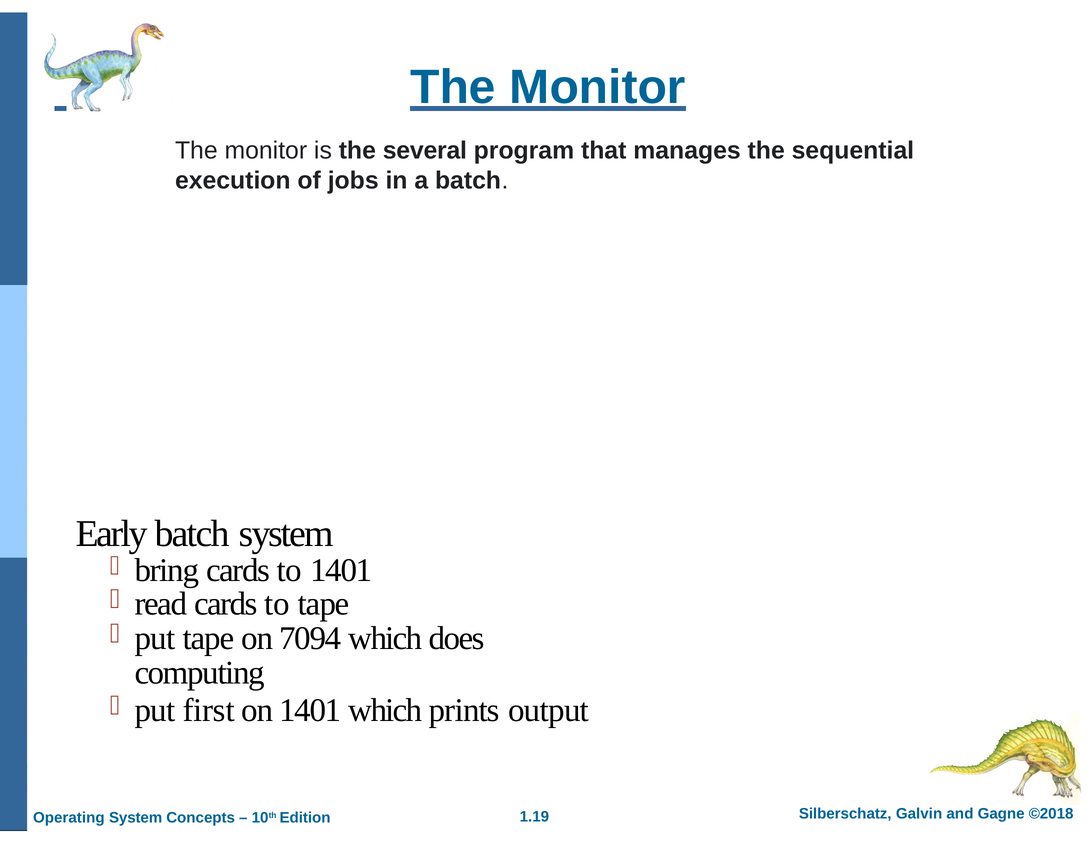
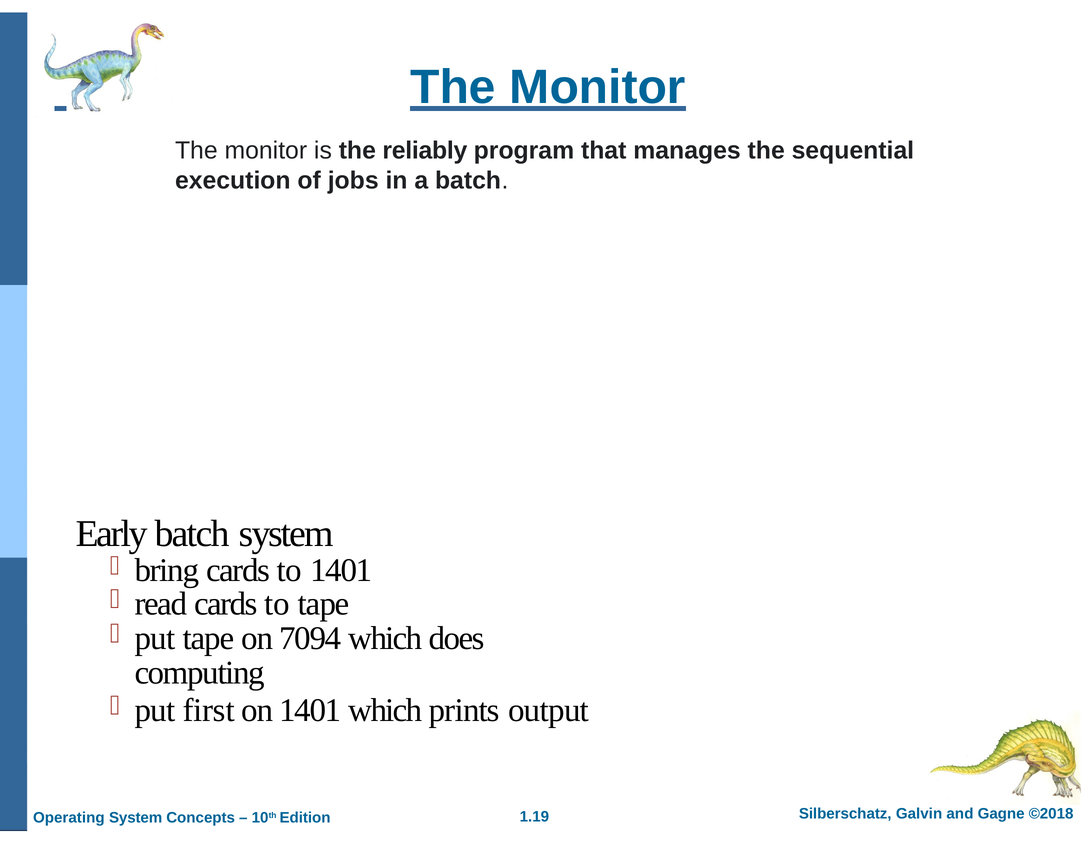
several: several -> reliably
